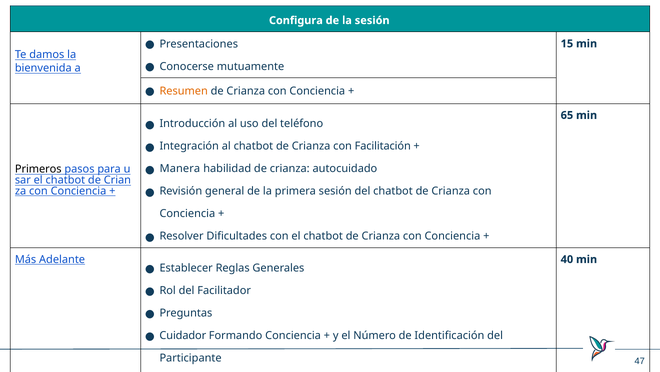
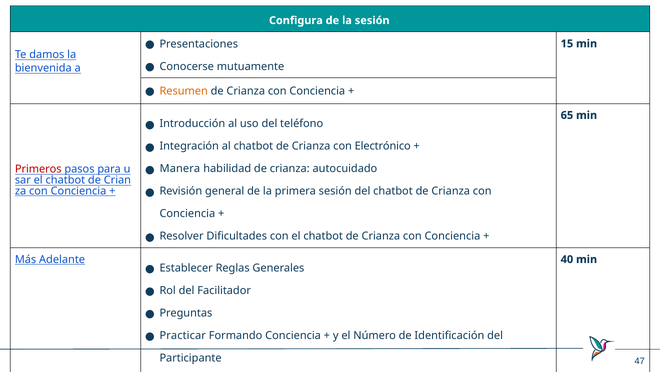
Facilitación: Facilitación -> Electrónico
Primeros colour: black -> red
Cuidador: Cuidador -> Practicar
